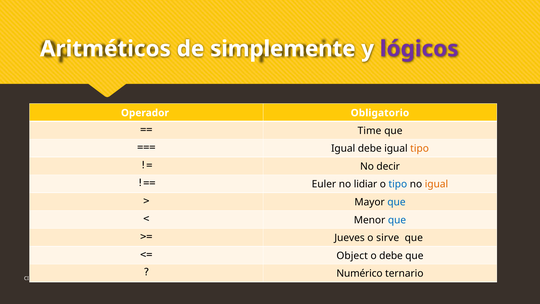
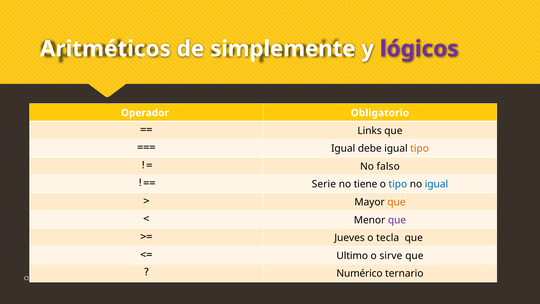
Time: Time -> Links
decir: decir -> falso
Euler: Euler -> Serie
lidiar: lidiar -> tiene
igual at (436, 184) colour: orange -> blue
que at (396, 202) colour: blue -> orange
que at (397, 220) colour: blue -> purple
sirve: sirve -> tecla
Object: Object -> Ultimo
o debe: debe -> sirve
